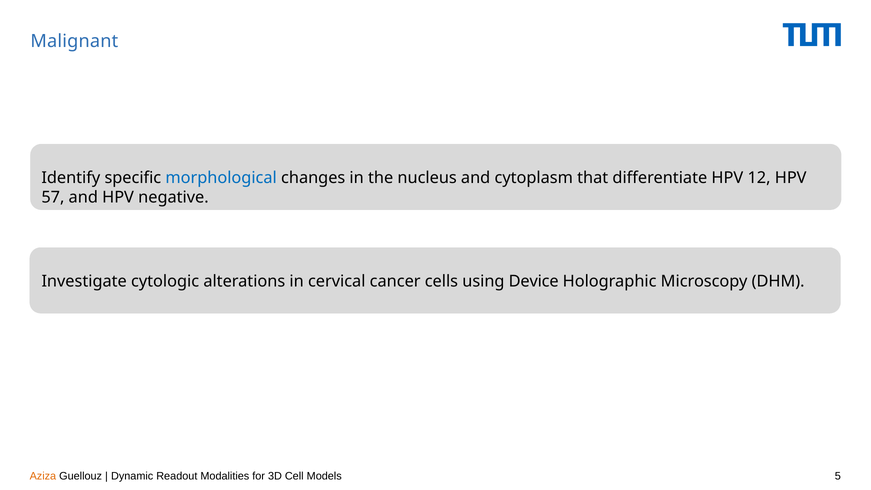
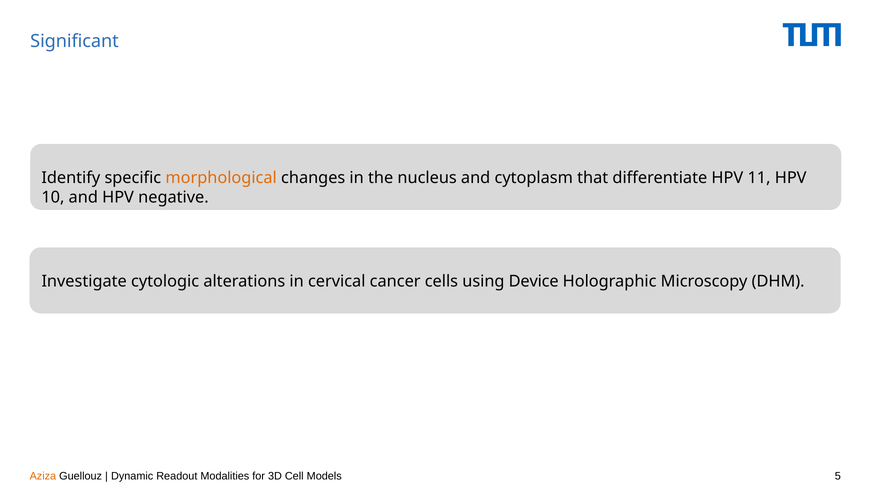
Malignant: Malignant -> Significant
morphological colour: blue -> orange
12: 12 -> 11
57: 57 -> 10
